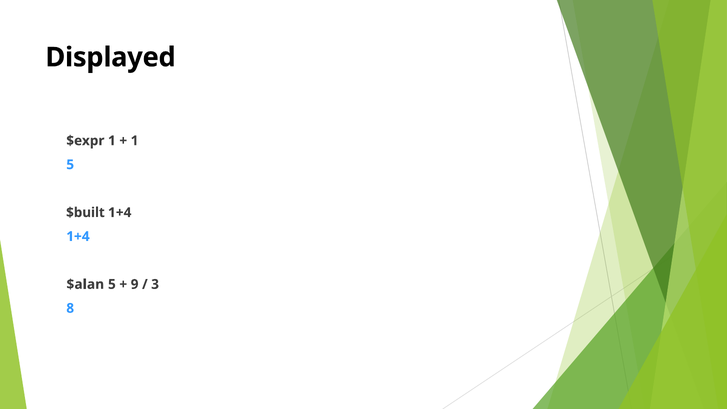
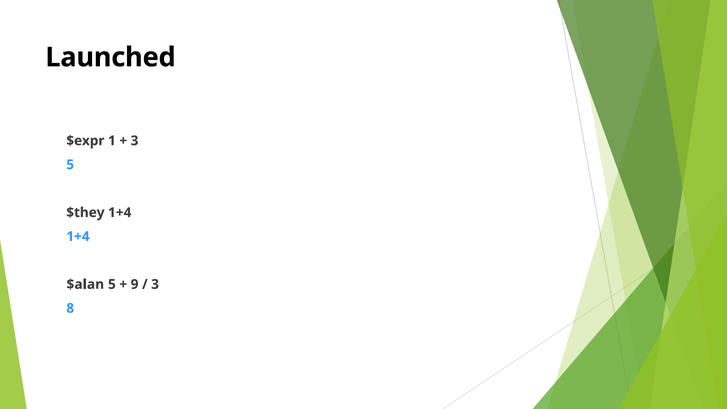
Displayed: Displayed -> Launched
1 at (135, 141): 1 -> 3
$built: $built -> $they
